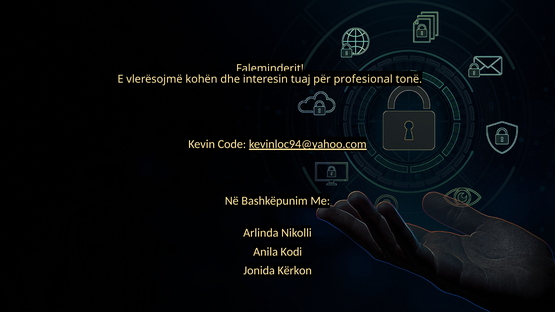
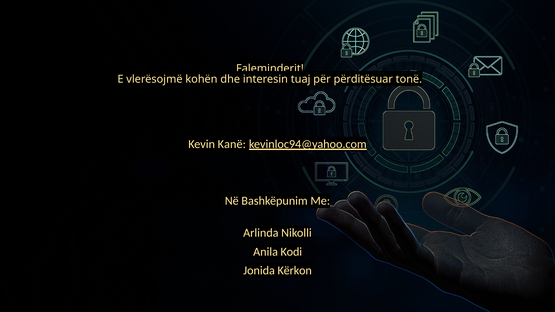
profesional: profesional -> përditësuar
Code: Code -> Kanë
